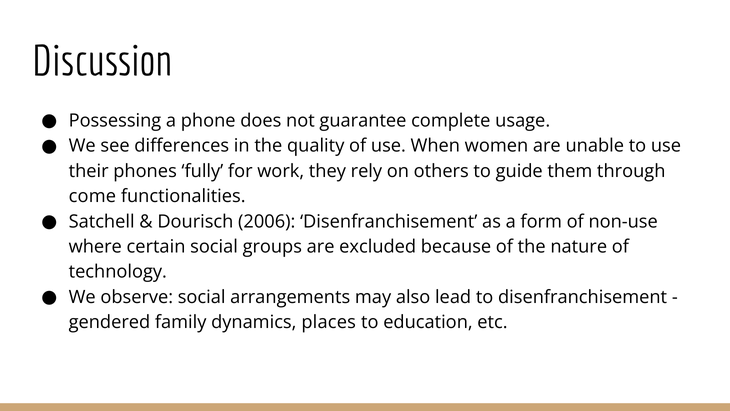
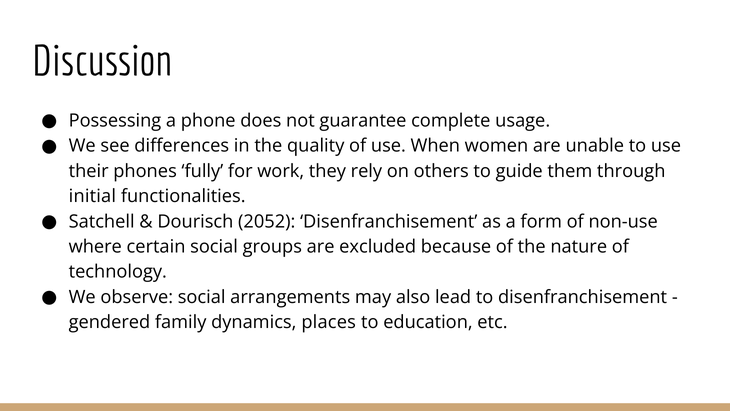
come: come -> initial
2006: 2006 -> 2052
